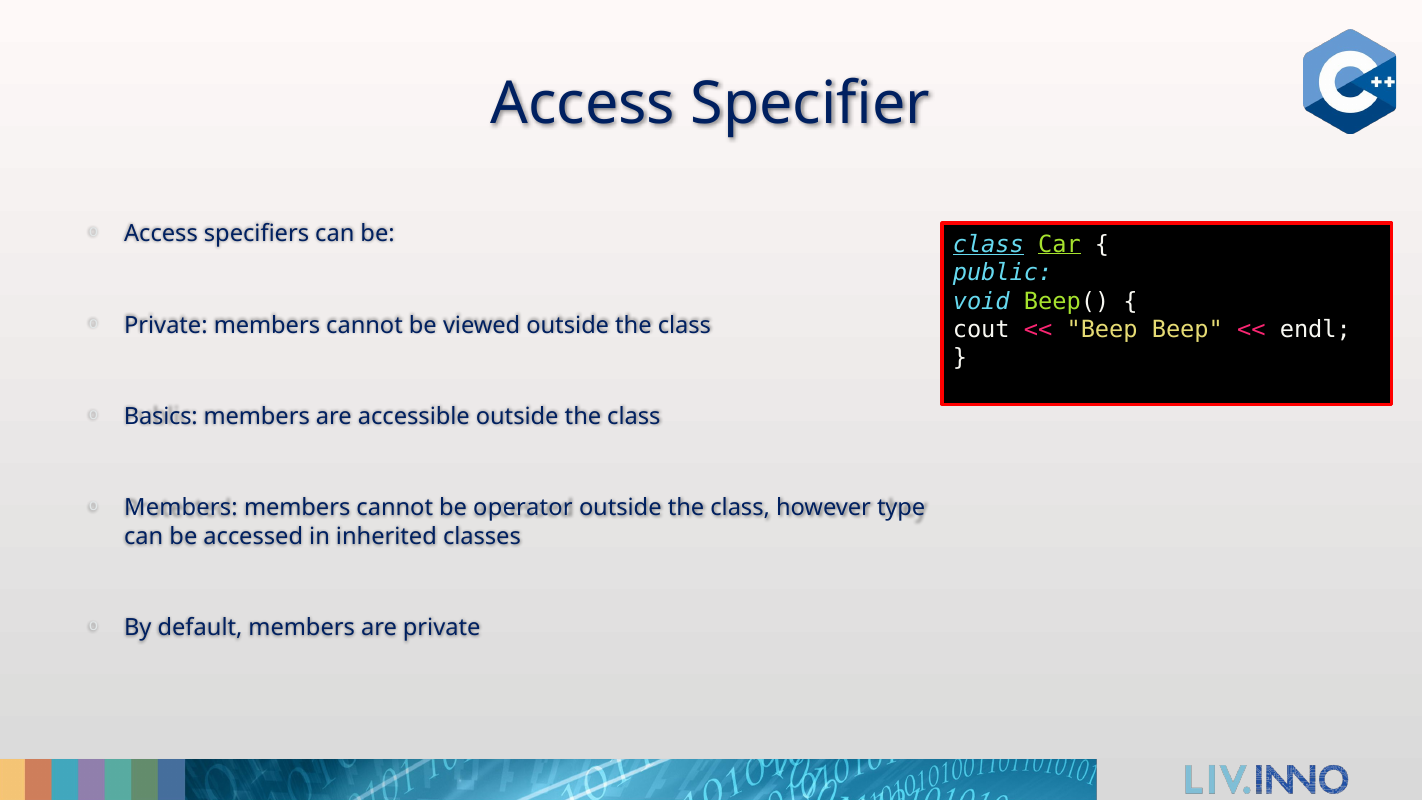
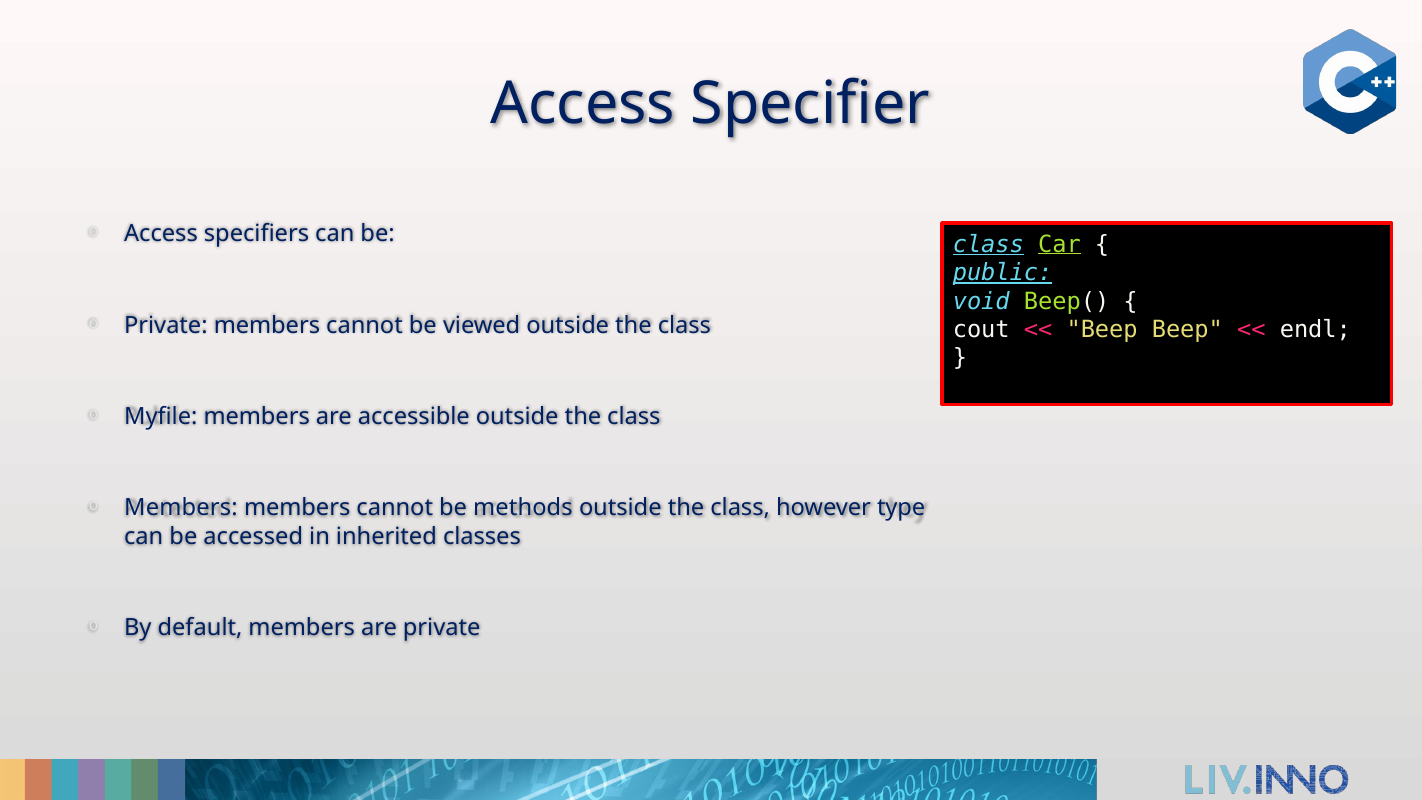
public underline: none -> present
Basics: Basics -> Myfile
operator: operator -> methods
